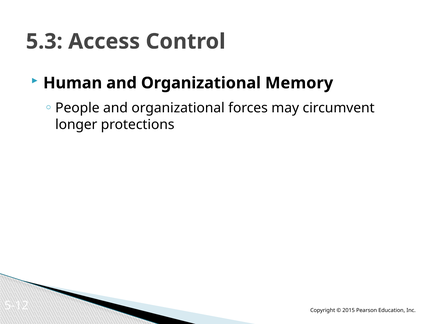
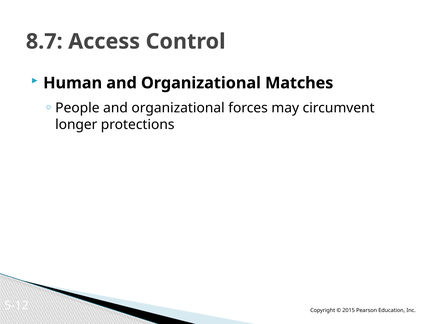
5.3: 5.3 -> 8.7
Memory: Memory -> Matches
